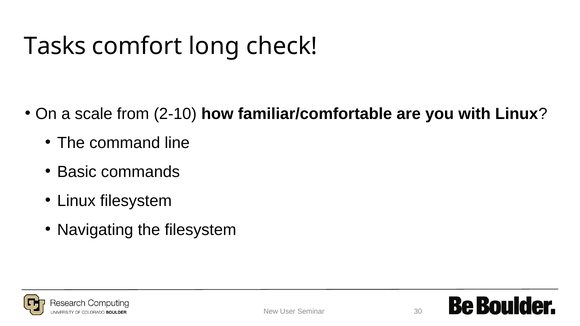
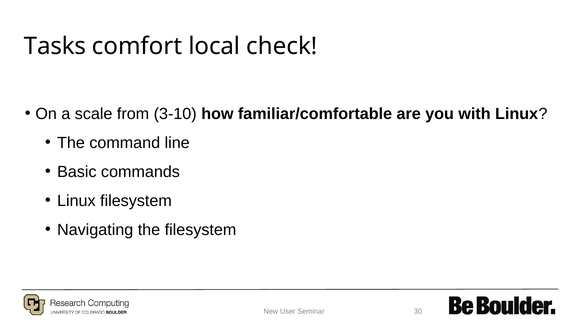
long: long -> local
2-10: 2-10 -> 3-10
